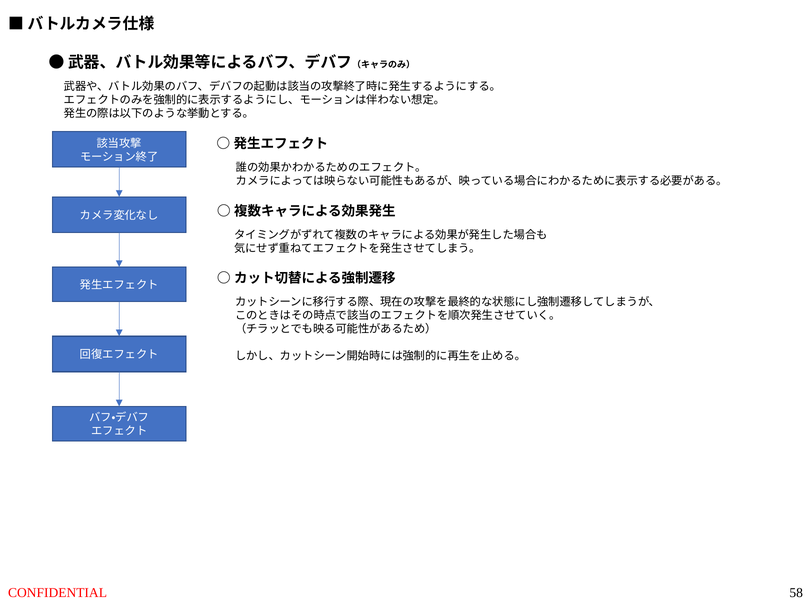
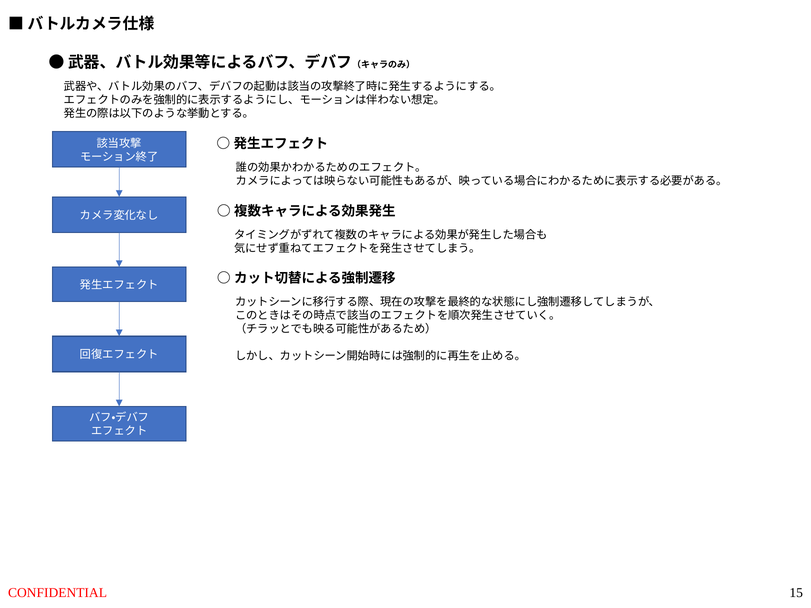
58: 58 -> 15
